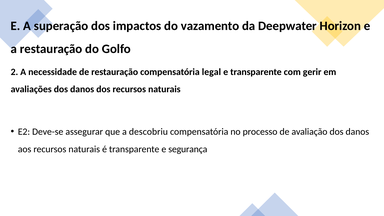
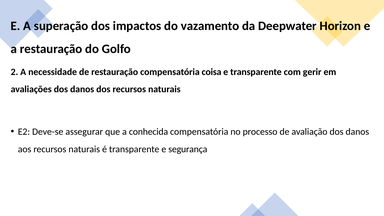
legal: legal -> coisa
descobriu: descobriu -> conhecida
